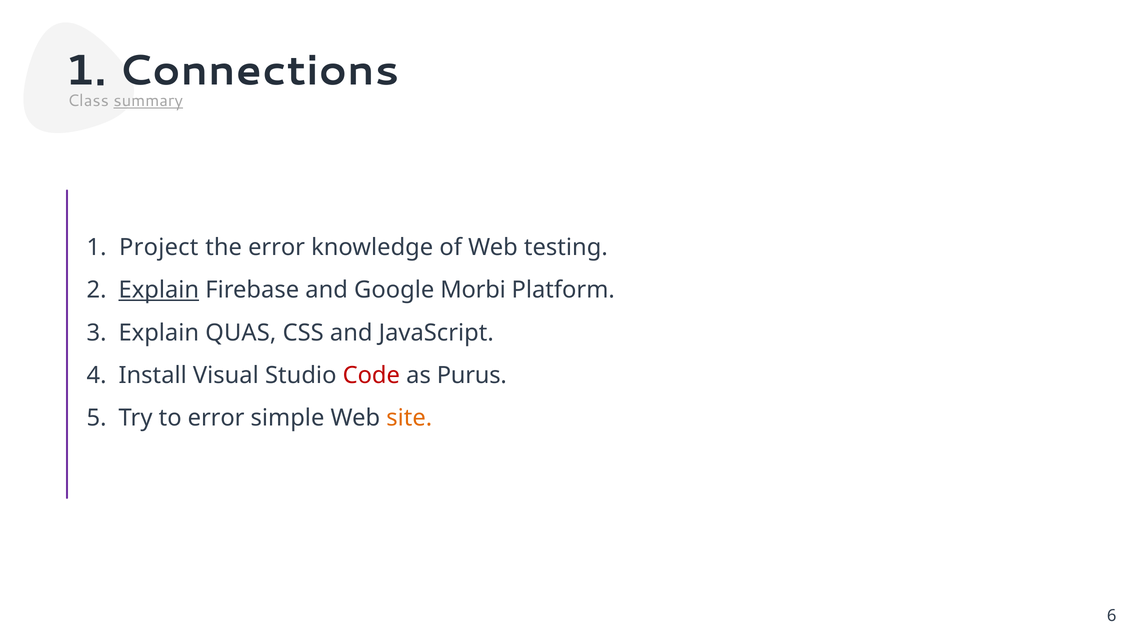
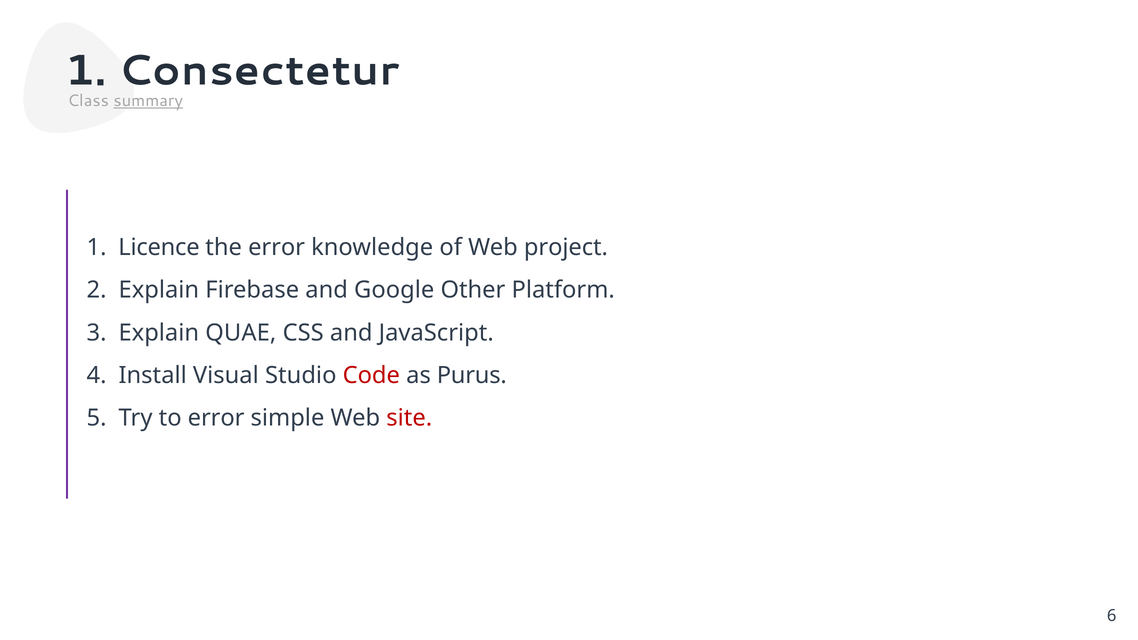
Connections: Connections -> Consectetur
Project: Project -> Licence
testing: testing -> project
Explain at (159, 290) underline: present -> none
Morbi: Morbi -> Other
QUAS: QUAS -> QUAE
site colour: orange -> red
